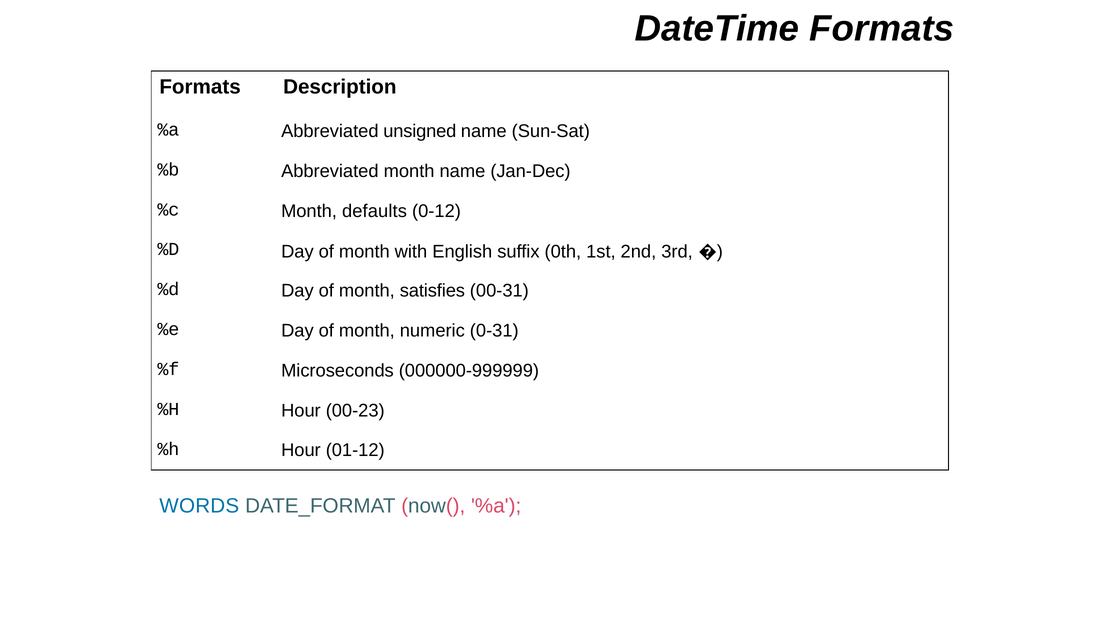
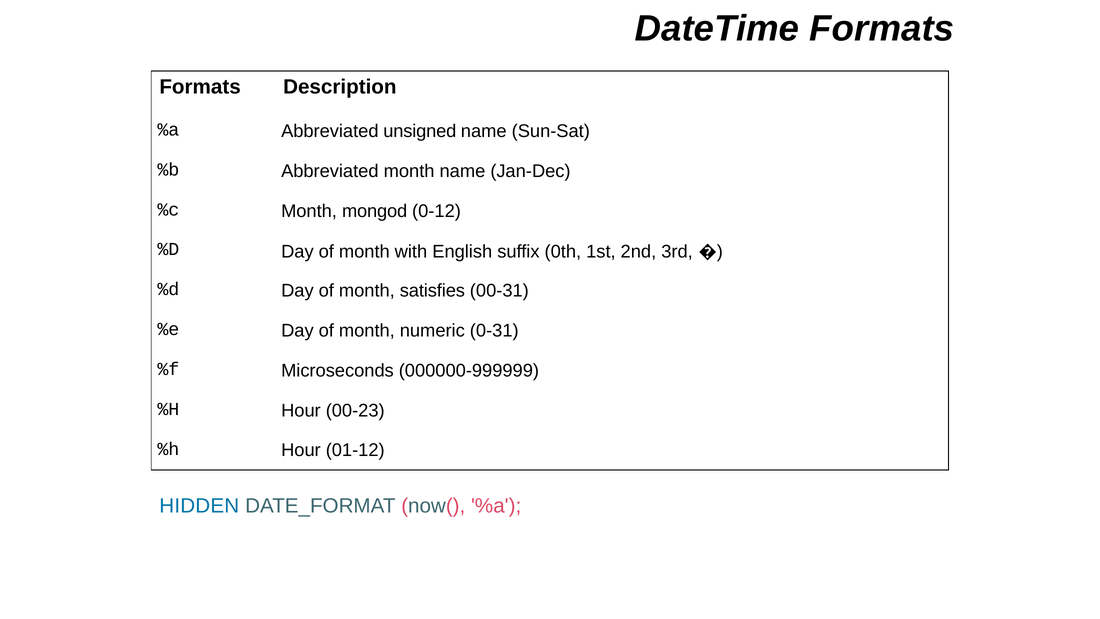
defaults: defaults -> mongod
WORDS: WORDS -> HIDDEN
